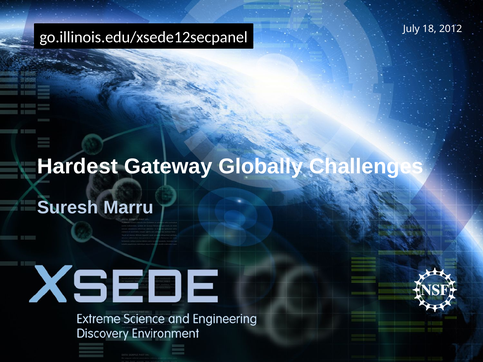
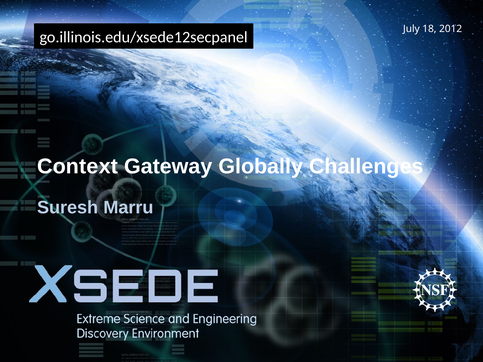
Hardest: Hardest -> Context
